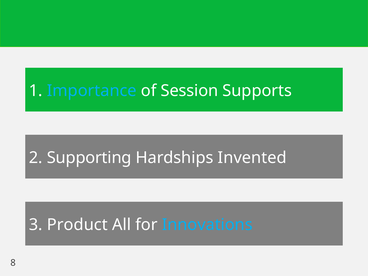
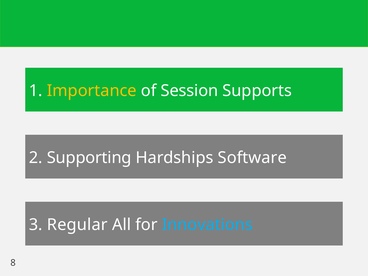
Importance colour: light blue -> yellow
Invented: Invented -> Software
Product: Product -> Regular
